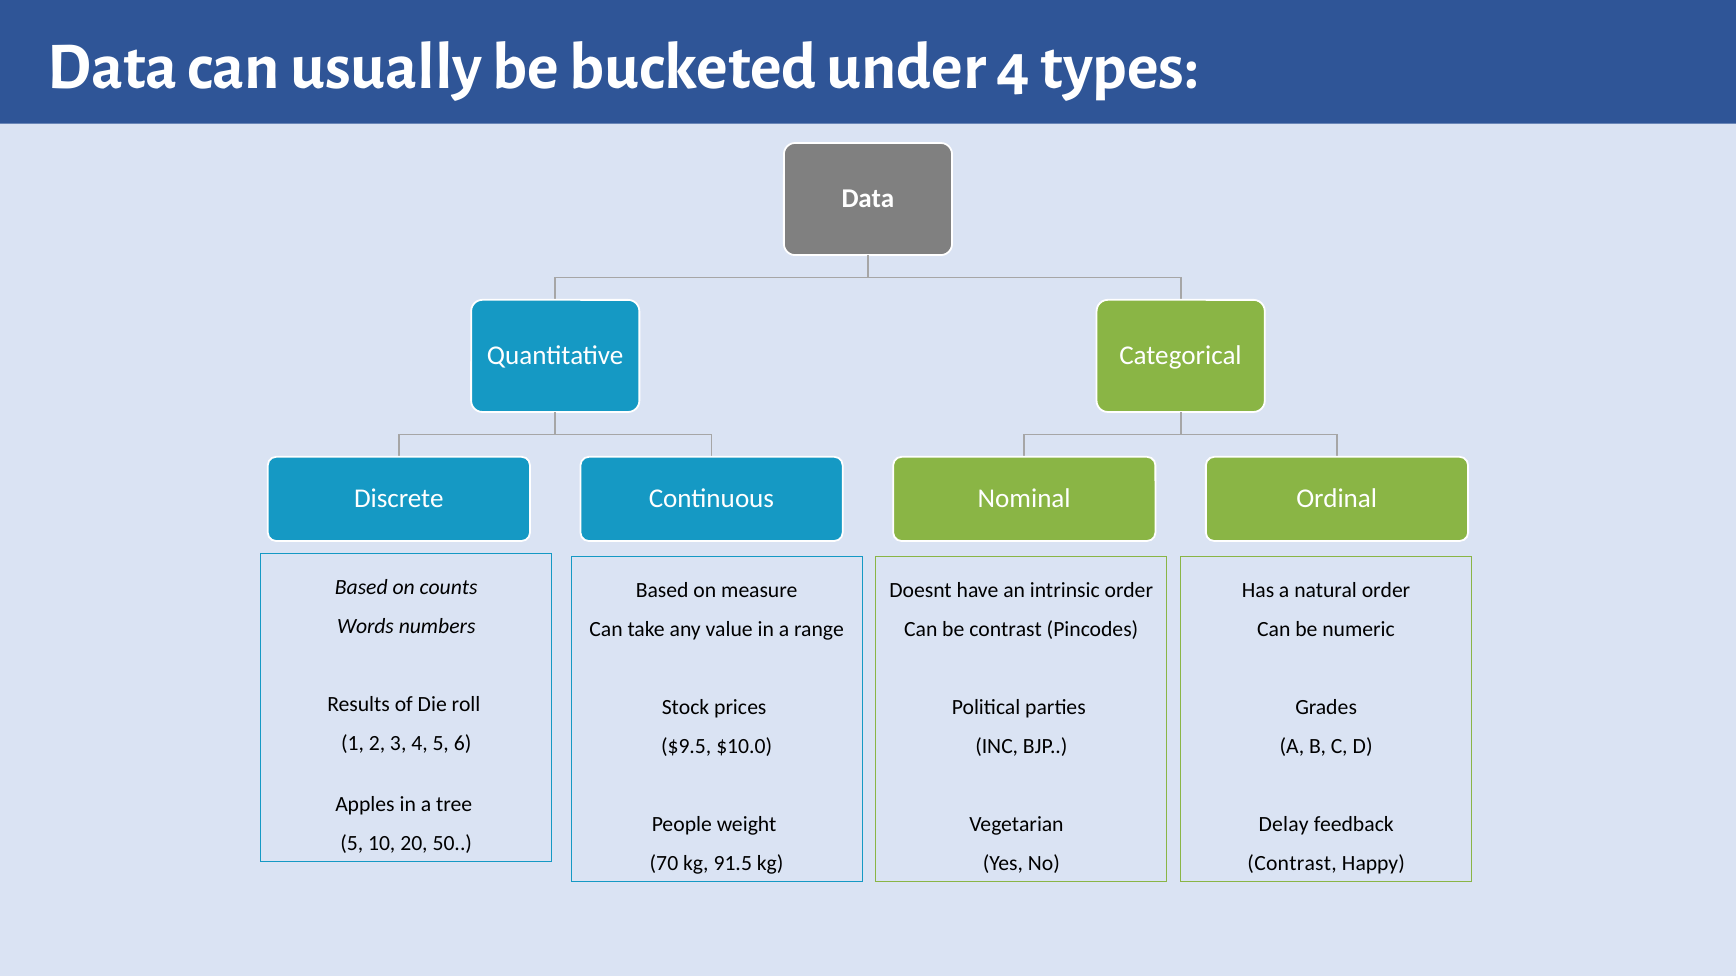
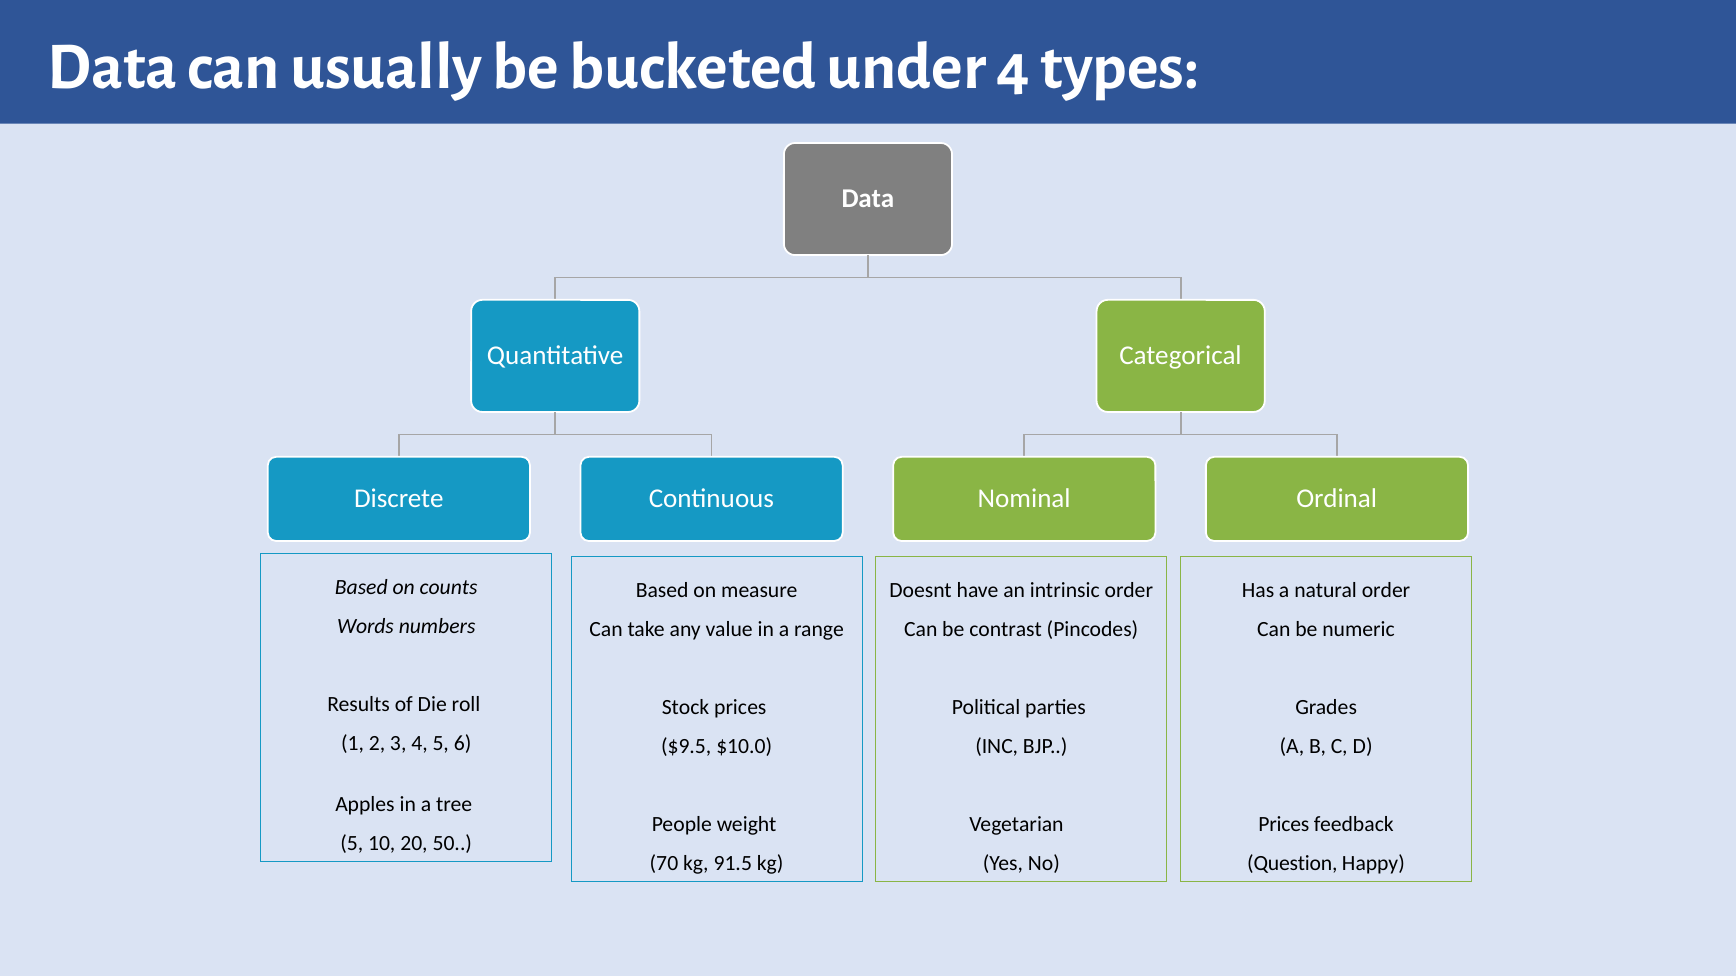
Delay at (1284, 825): Delay -> Prices
Contrast at (1292, 864): Contrast -> Question
